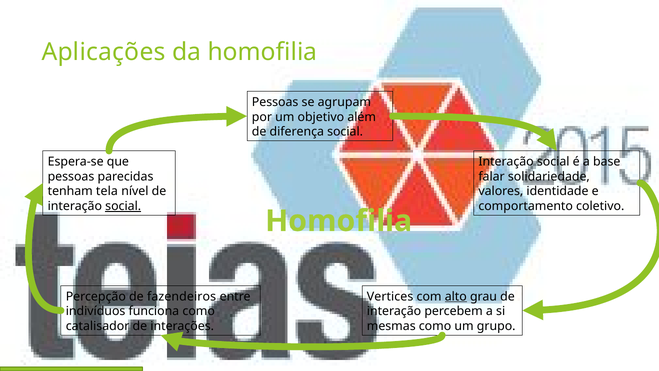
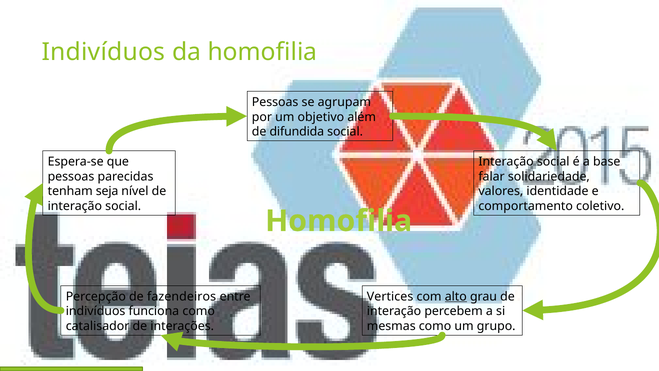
Aplicações at (104, 52): Aplicações -> Indivíduos
diferença: diferença -> difundida
tela: tela -> seja
social at (123, 206) underline: present -> none
